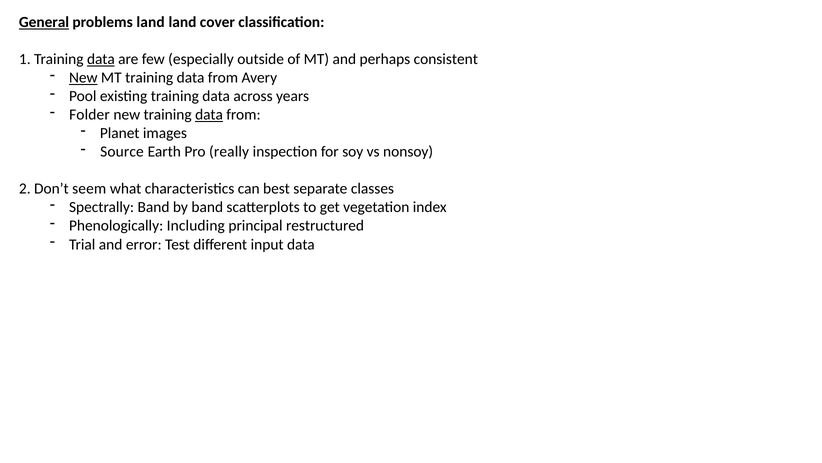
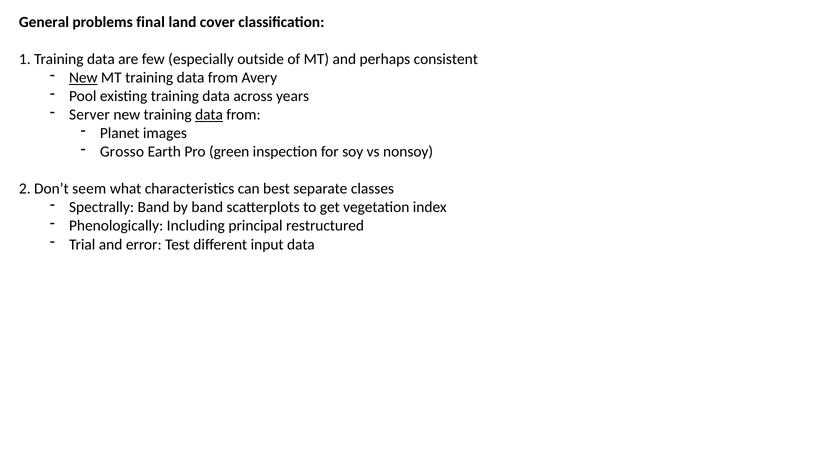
General underline: present -> none
problems land: land -> final
data at (101, 59) underline: present -> none
Folder: Folder -> Server
Source: Source -> Grosso
really: really -> green
